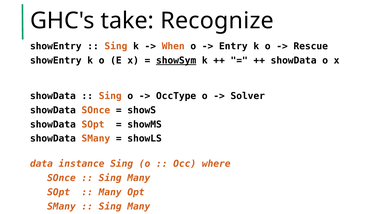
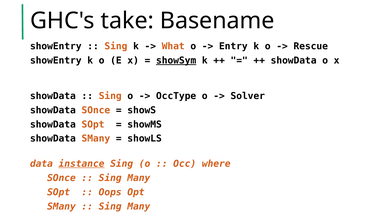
Recognize: Recognize -> Basename
When: When -> What
instance underline: none -> present
Many at (110, 192): Many -> Oops
